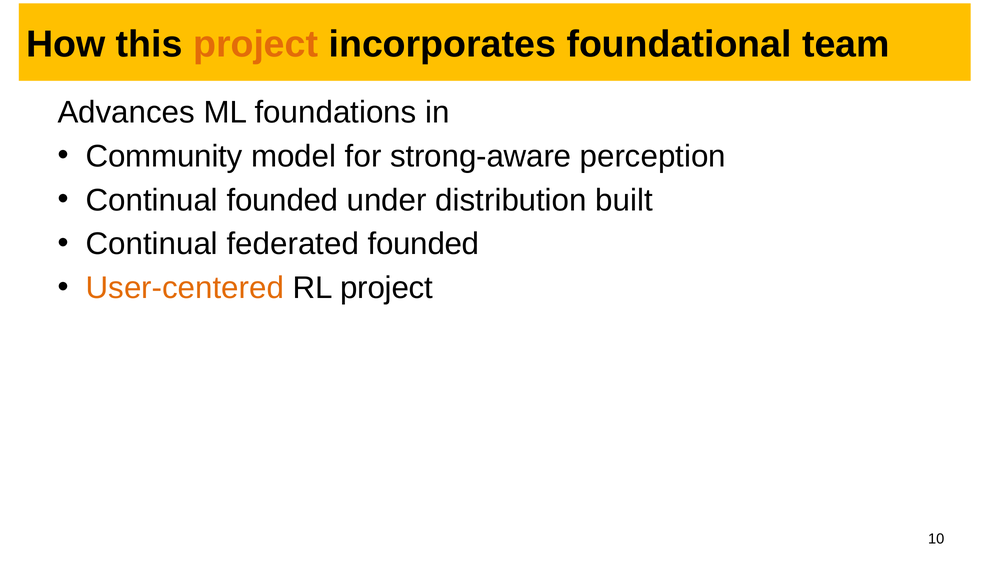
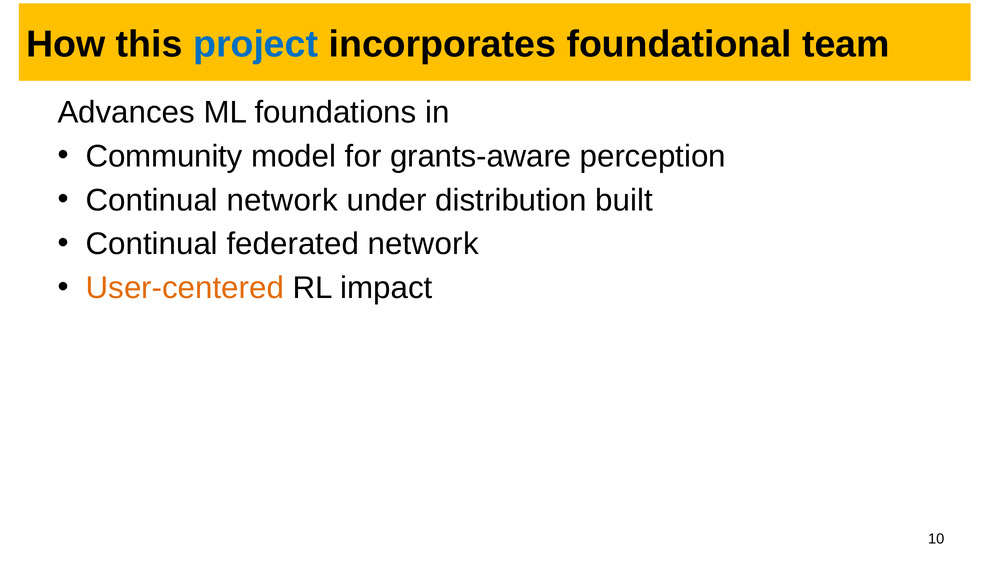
project at (256, 44) colour: orange -> blue
strong-aware: strong-aware -> grants-aware
Continual founded: founded -> network
federated founded: founded -> network
RL project: project -> impact
